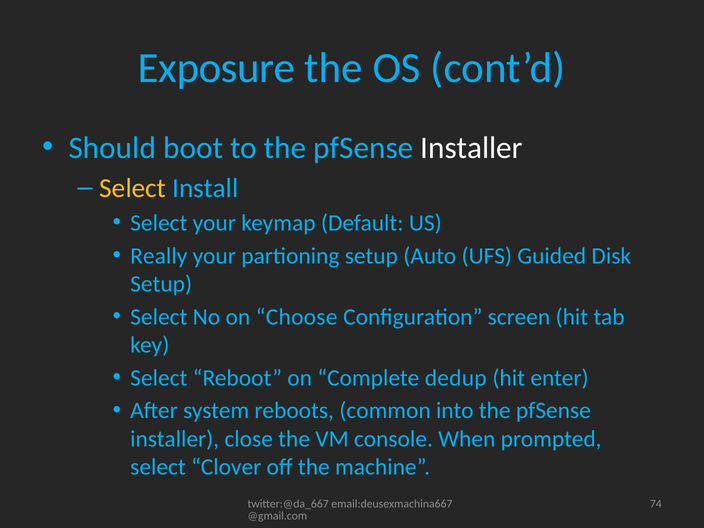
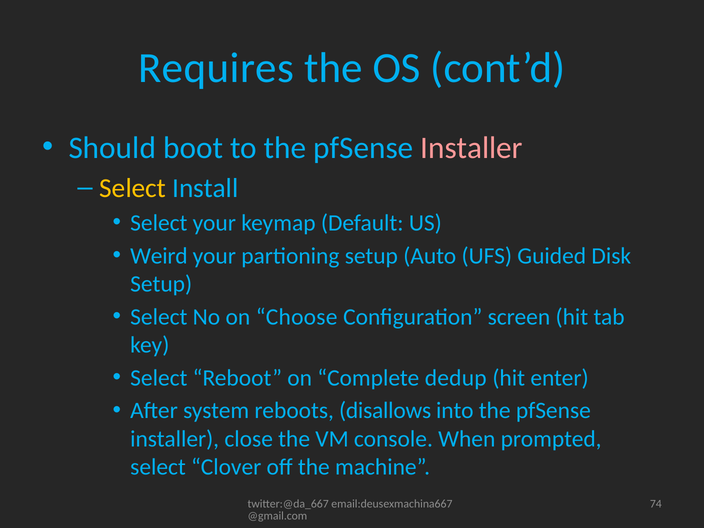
Exposure: Exposure -> Requires
Installer at (471, 148) colour: white -> pink
Really: Really -> Weird
common: common -> disallows
